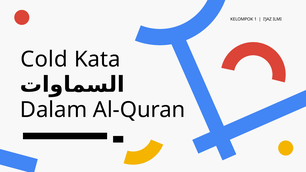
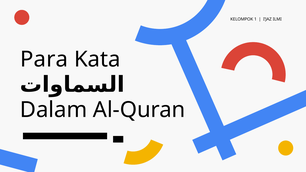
Cold: Cold -> Para
